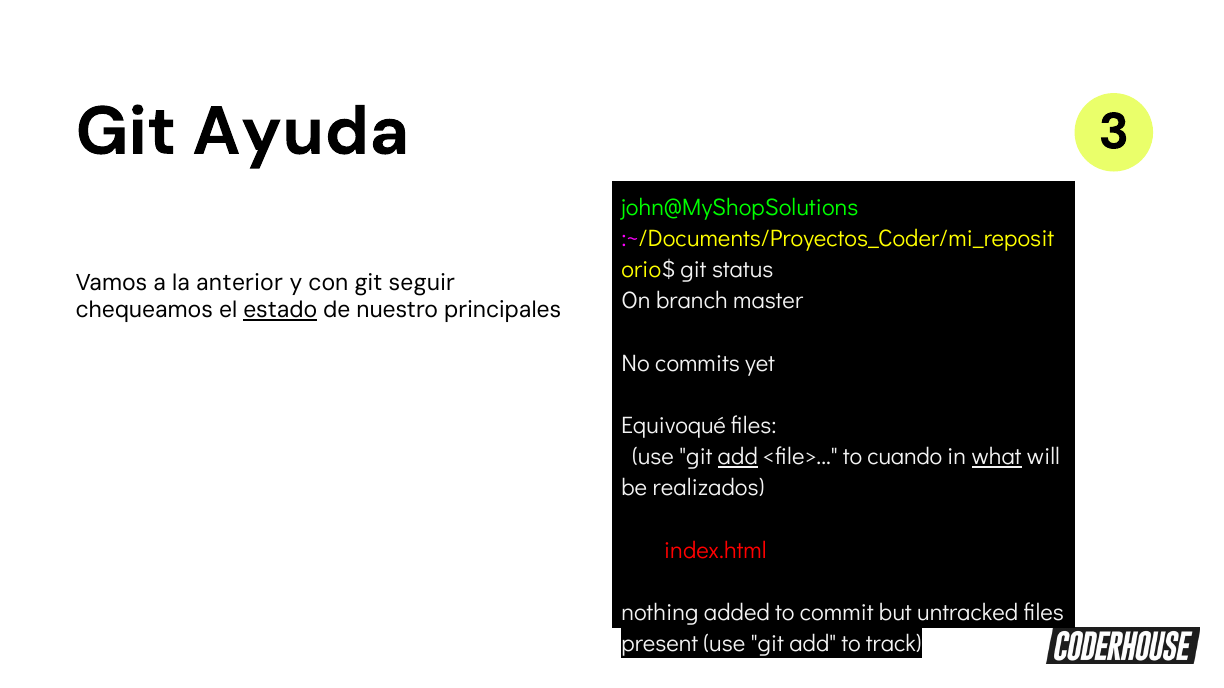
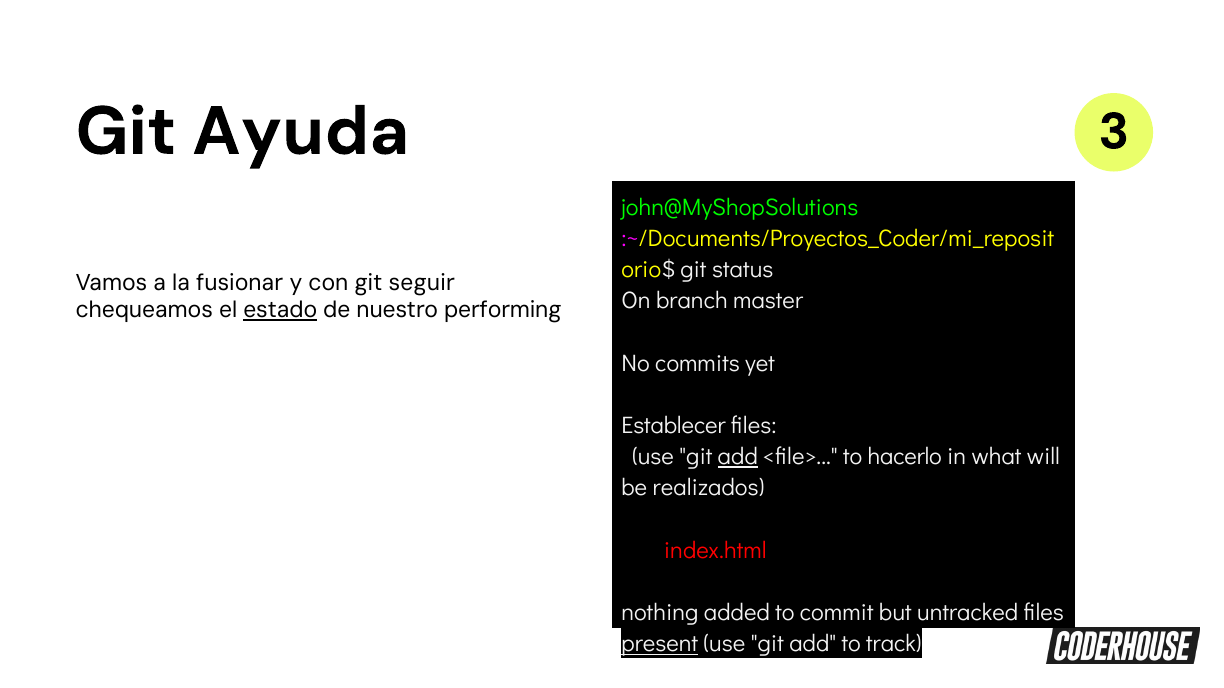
anterior: anterior -> fusionar
principales: principales -> performing
Equivoqué: Equivoqué -> Establecer
cuando: cuando -> hacerlo
what underline: present -> none
present underline: none -> present
